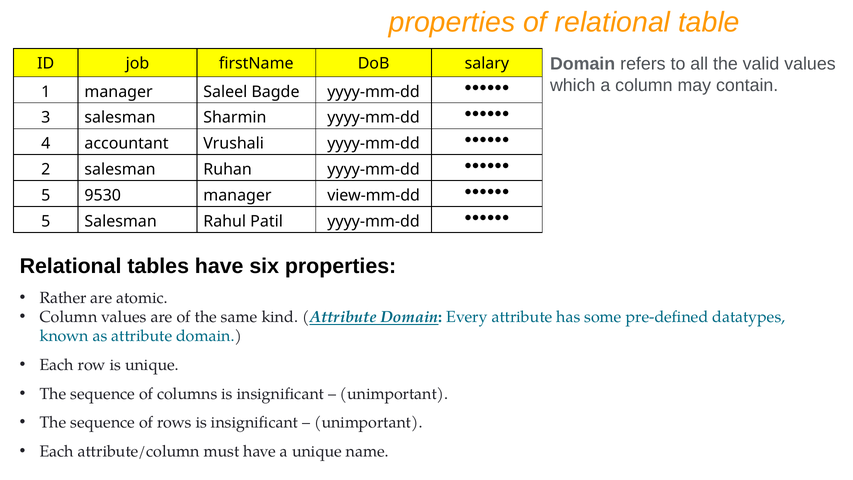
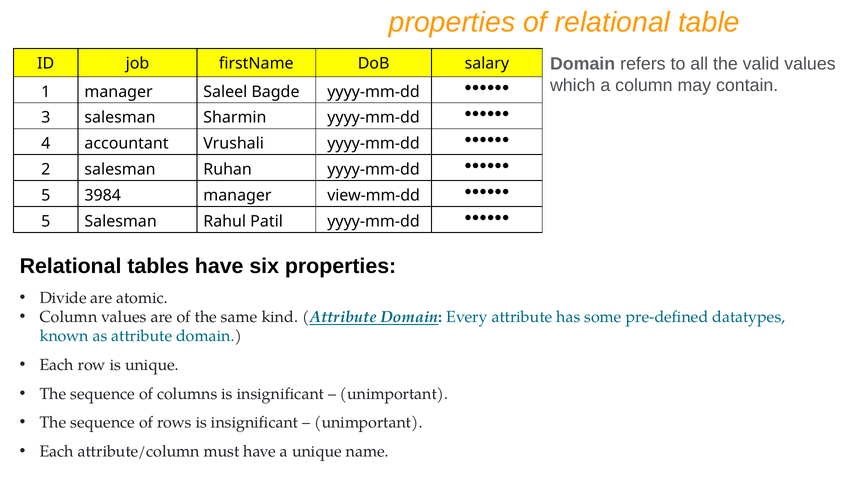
9530: 9530 -> 3984
Rather: Rather -> Divide
